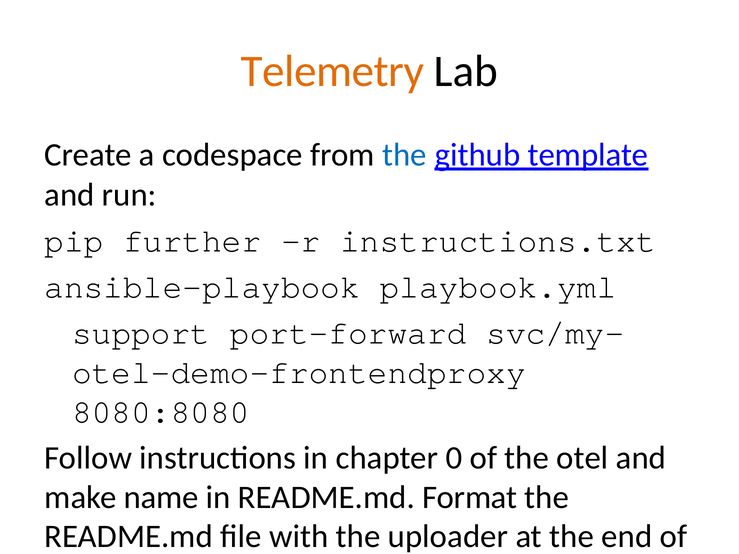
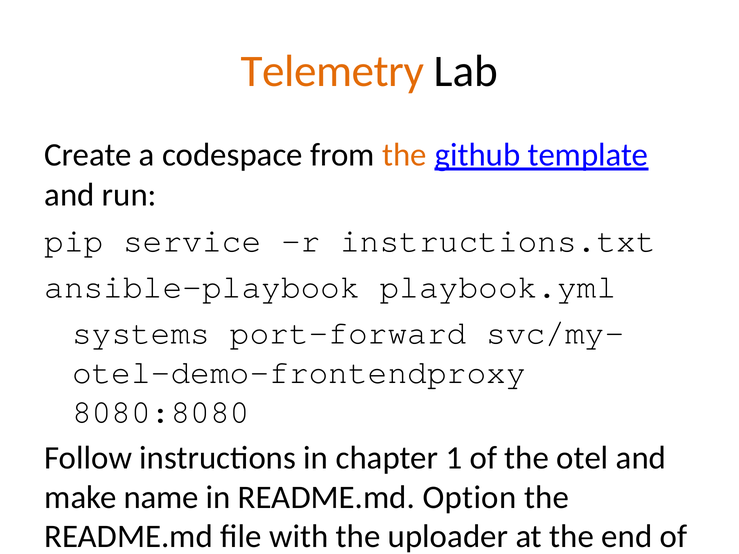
the at (404, 155) colour: blue -> orange
further: further -> service
support: support -> systems
0: 0 -> 1
Format: Format -> Option
